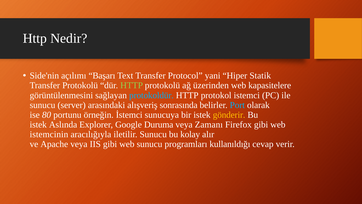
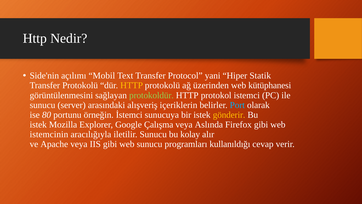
Başarı: Başarı -> Mobil
HTTP at (132, 85) colour: light green -> yellow
kapasitelere: kapasitelere -> kütüphanesi
protokoldür colour: light blue -> light green
sonrasında: sonrasında -> içeriklerin
Aslında: Aslında -> Mozilla
Duruma: Duruma -> Çalışma
Zamanı: Zamanı -> Aslında
